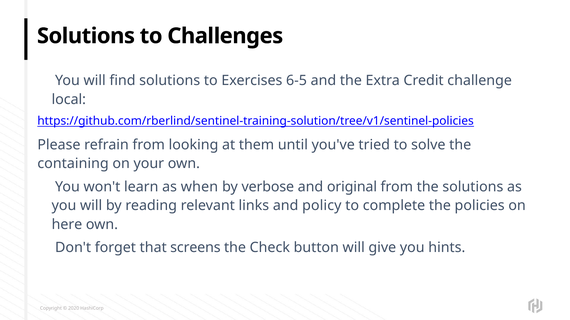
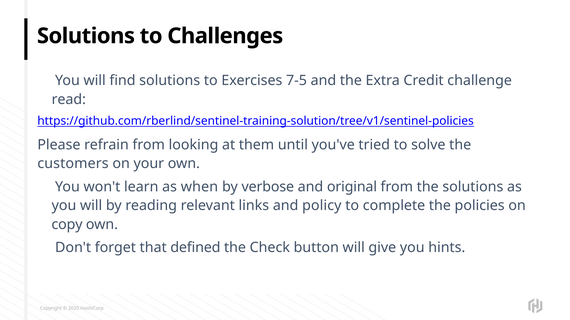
6-5: 6-5 -> 7-5
local: local -> read
containing: containing -> customers
here: here -> copy
screens: screens -> defined
